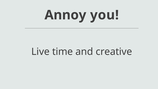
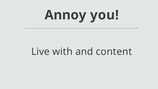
time: time -> with
creative: creative -> content
